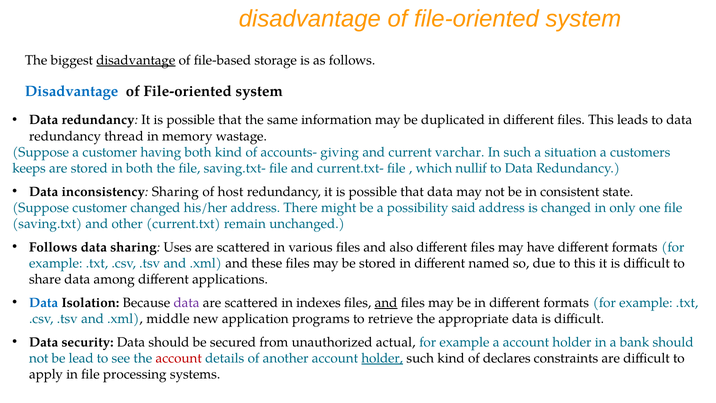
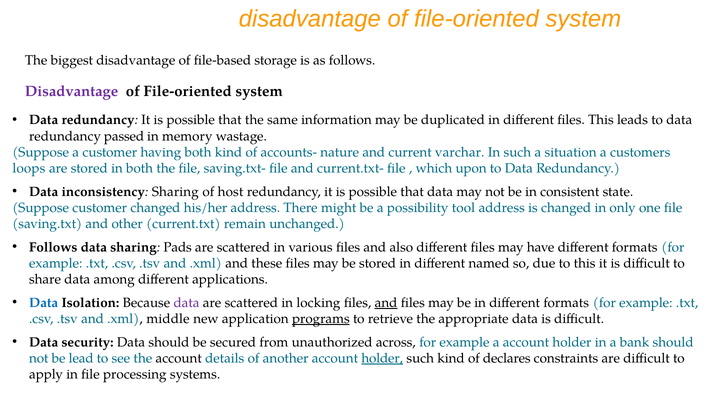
disadvantage at (136, 60) underline: present -> none
Disadvantage at (72, 91) colour: blue -> purple
thread: thread -> passed
giving: giving -> nature
keeps: keeps -> loops
nullif: nullif -> upon
said: said -> tool
Uses: Uses -> Pads
indexes: indexes -> locking
programs underline: none -> present
actual: actual -> across
account at (179, 358) colour: red -> black
